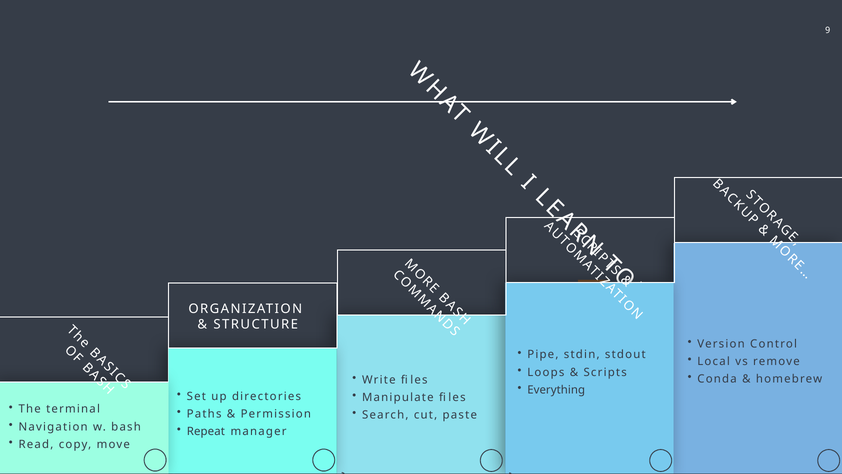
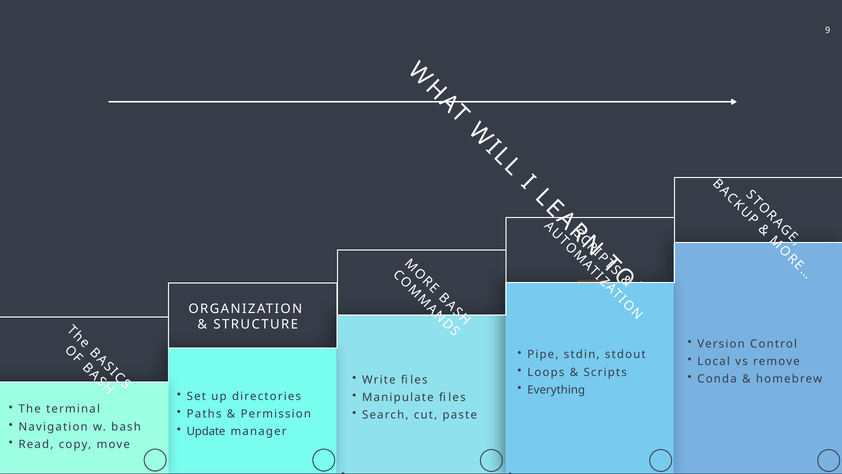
Repeat: Repeat -> Update
